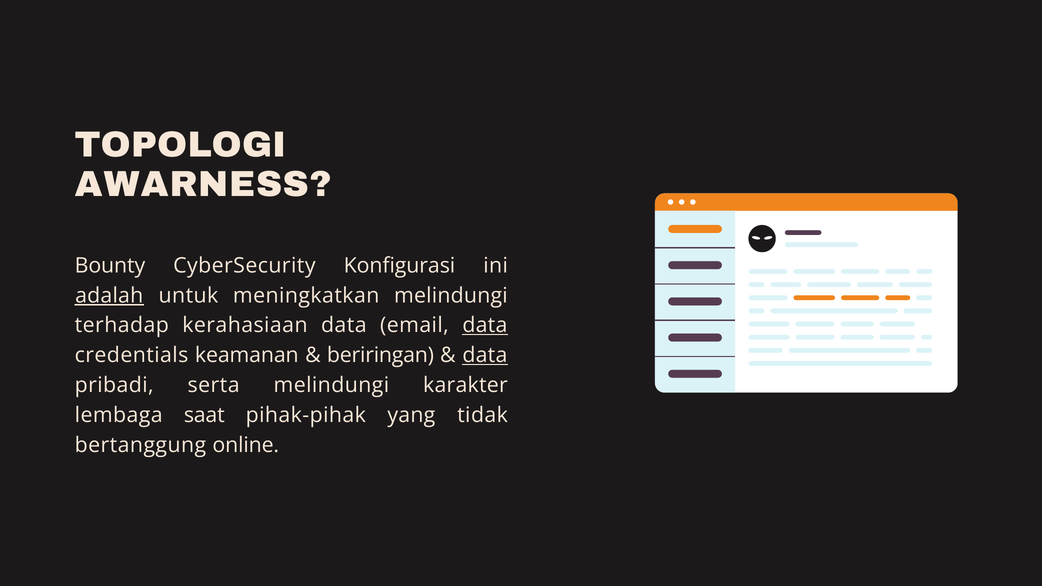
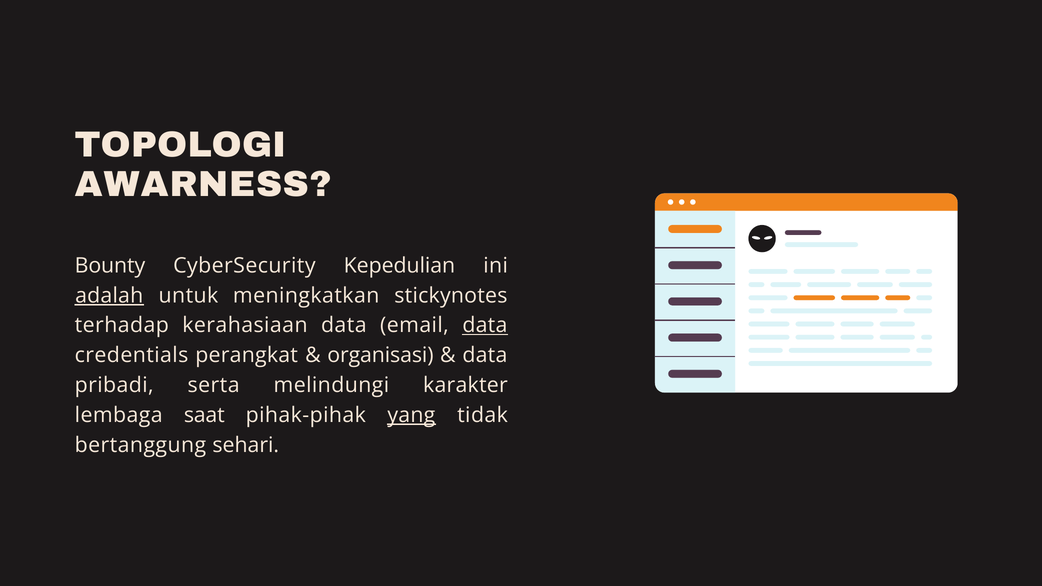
Konfigurasi: Konfigurasi -> Kepedulian
meningkatkan melindungi: melindungi -> stickynotes
keamanan: keamanan -> perangkat
beriringan: beriringan -> organisasi
data at (485, 355) underline: present -> none
yang underline: none -> present
online: online -> sehari
